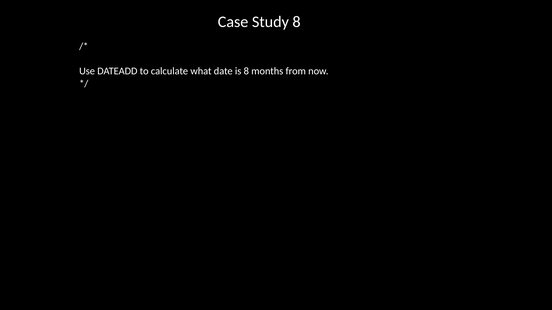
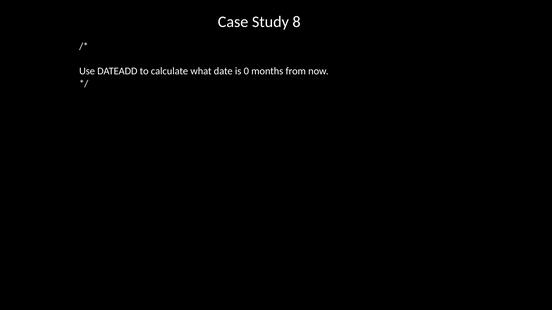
is 8: 8 -> 0
